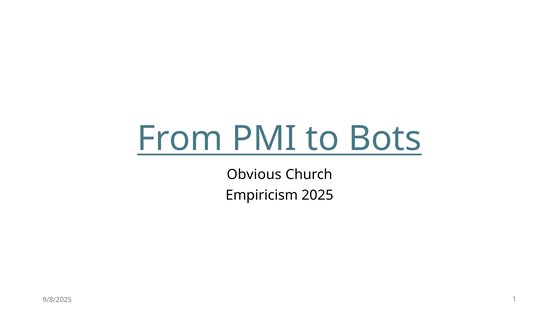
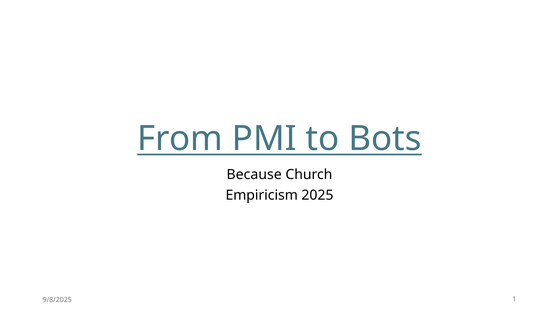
Obvious: Obvious -> Because
